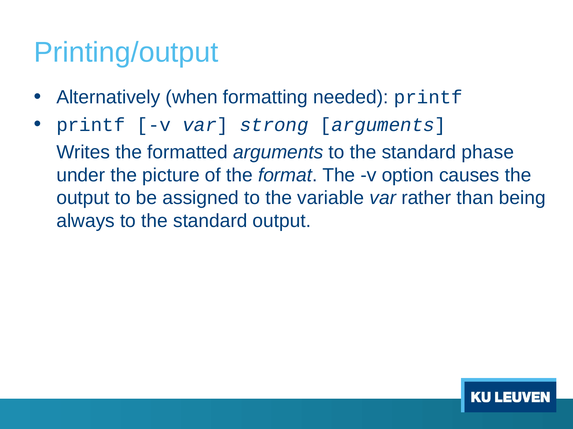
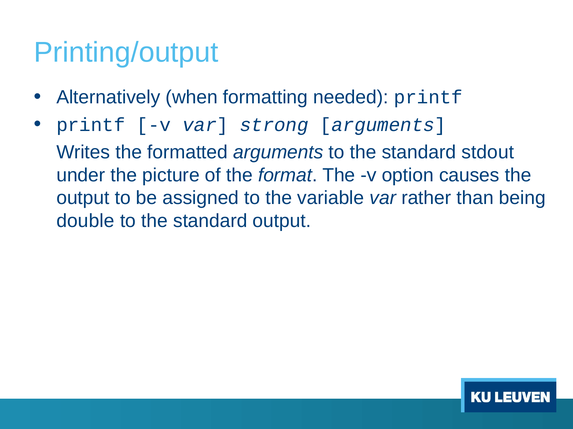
phase: phase -> stdout
always: always -> double
